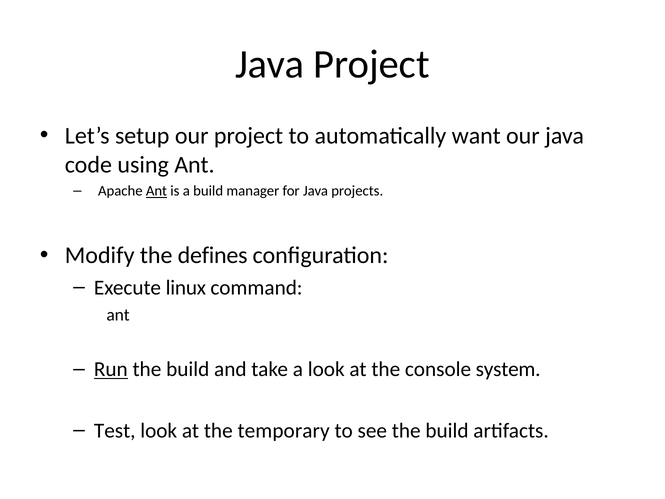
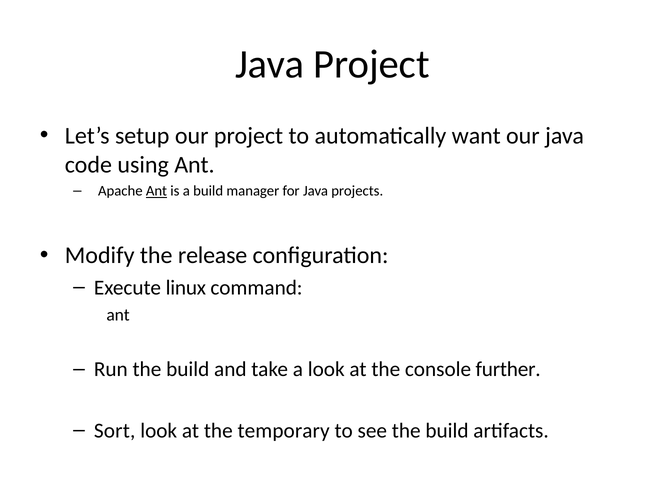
defines: defines -> release
Run underline: present -> none
system: system -> further
Test: Test -> Sort
